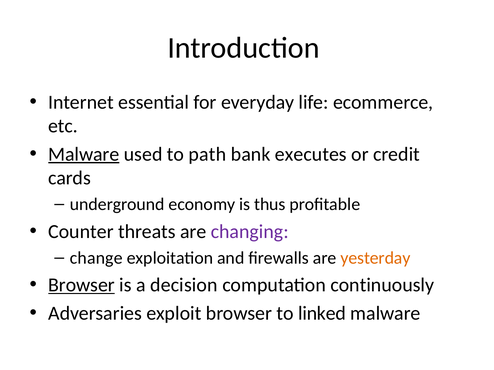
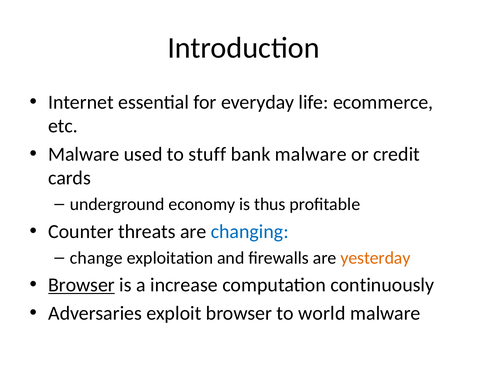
Malware at (84, 154) underline: present -> none
path: path -> stuff
bank executes: executes -> malware
changing colour: purple -> blue
decision: decision -> increase
linked: linked -> world
